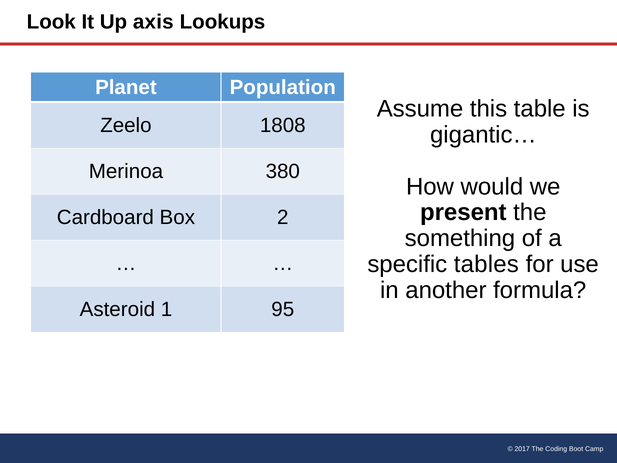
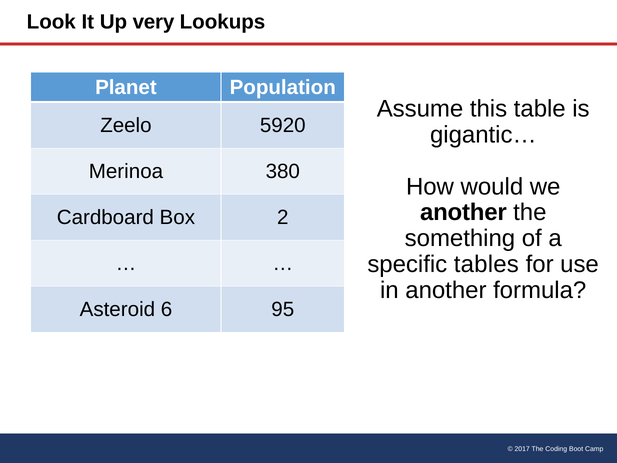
axis: axis -> very
1808: 1808 -> 5920
present at (463, 212): present -> another
1: 1 -> 6
